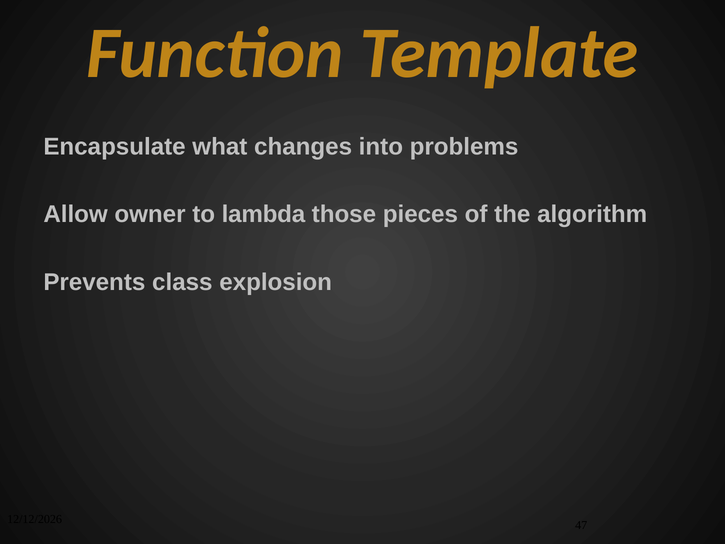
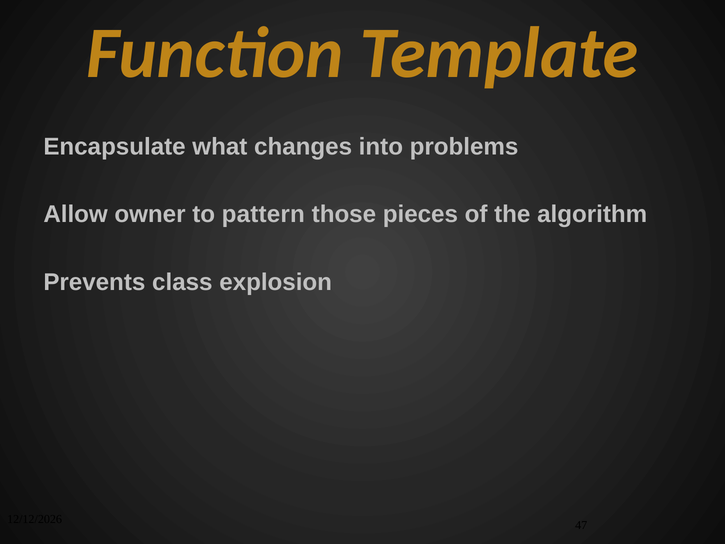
lambda: lambda -> pattern
